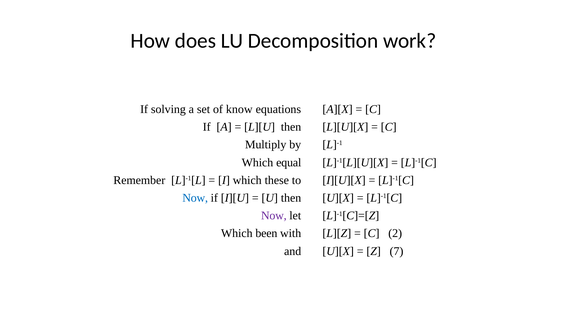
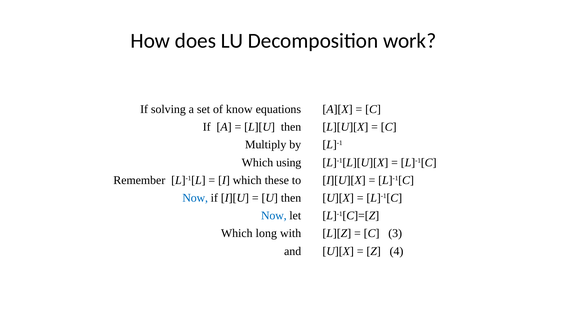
equal: equal -> using
Now at (274, 216) colour: purple -> blue
been: been -> long
2: 2 -> 3
7: 7 -> 4
